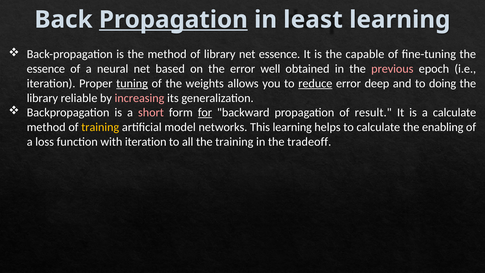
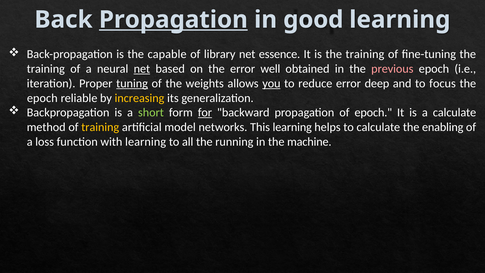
least: least -> good
the method: method -> capable
is the capable: capable -> training
essence at (46, 69): essence -> training
net at (142, 69) underline: none -> present
you underline: none -> present
reduce underline: present -> none
doing: doing -> focus
library at (42, 98): library -> epoch
increasing colour: pink -> yellow
short colour: pink -> light green
of result: result -> epoch
with iteration: iteration -> learning
the training: training -> running
tradeoff: tradeoff -> machine
